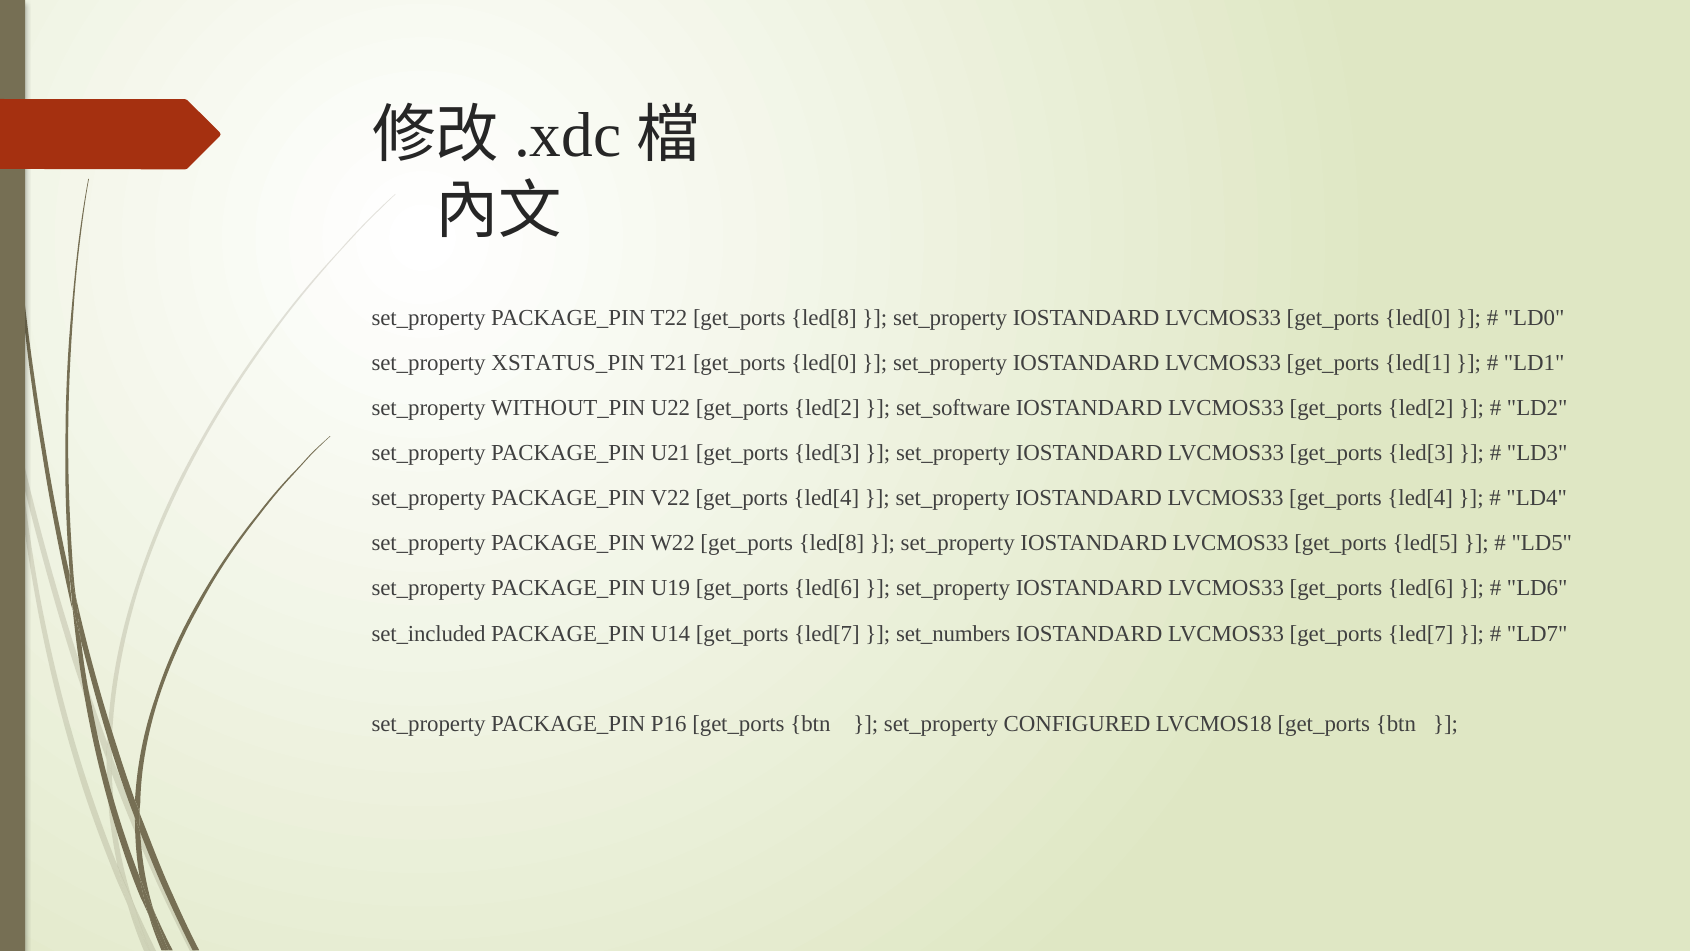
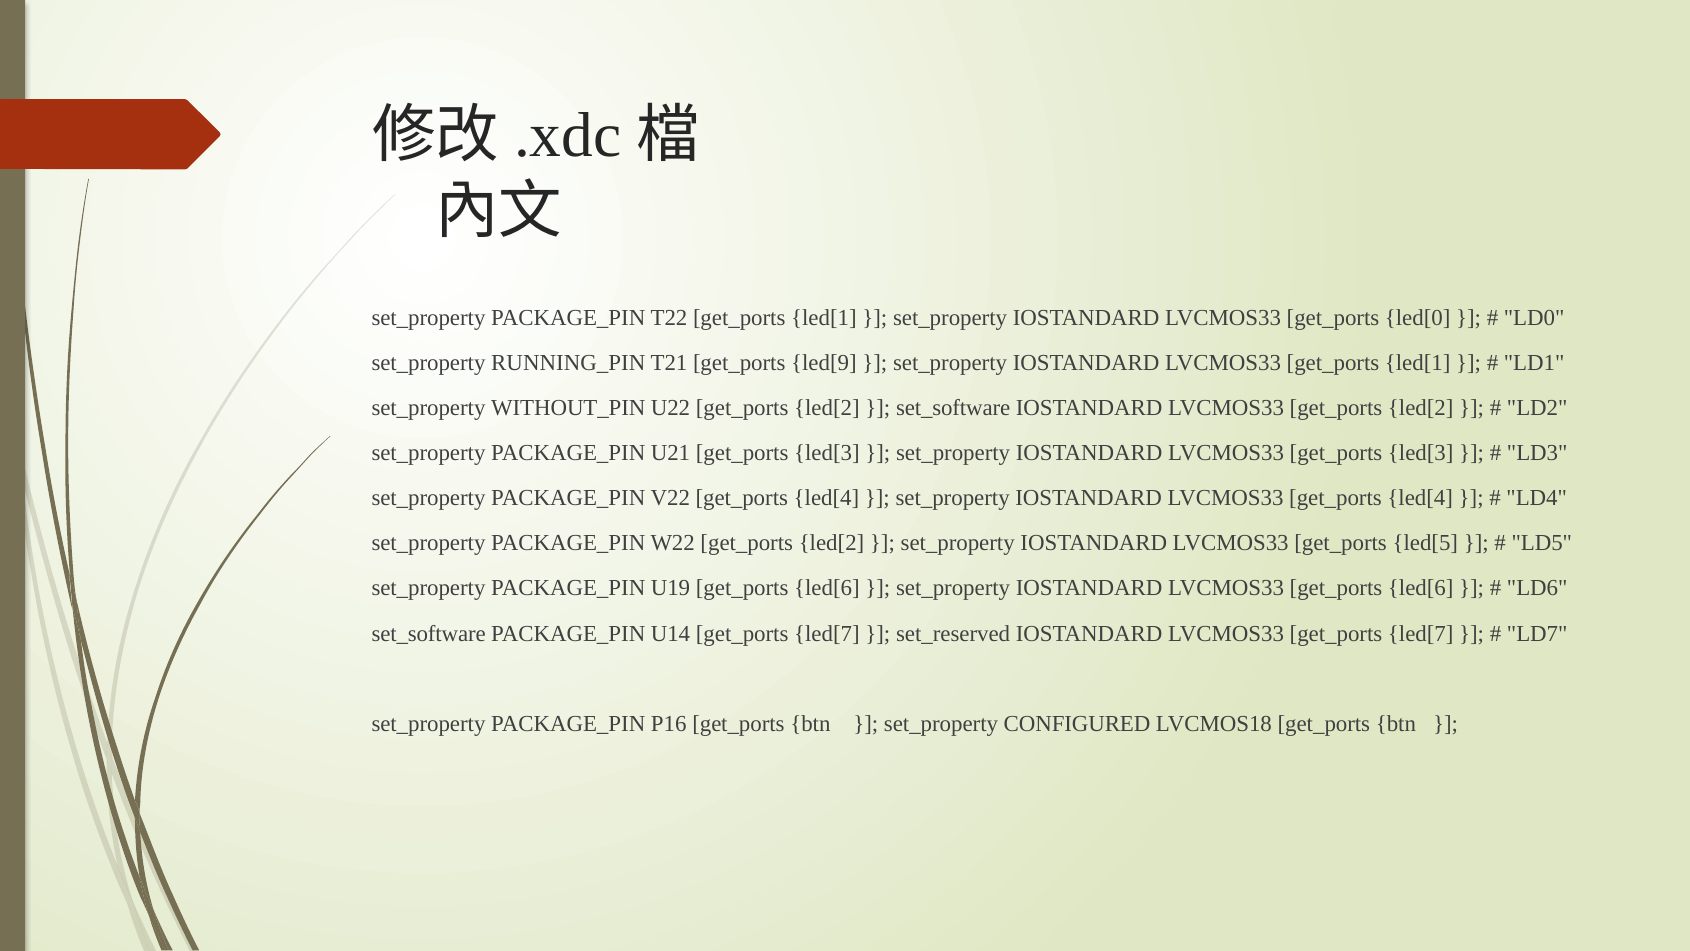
T22 get_ports led[8: led[8 -> led[1
XSTATUS_PIN: XSTATUS_PIN -> RUNNING_PIN
T21 get_ports led[0: led[0 -> led[9
W22 get_ports led[8: led[8 -> led[2
set_included at (429, 633): set_included -> set_software
set_numbers: set_numbers -> set_reserved
